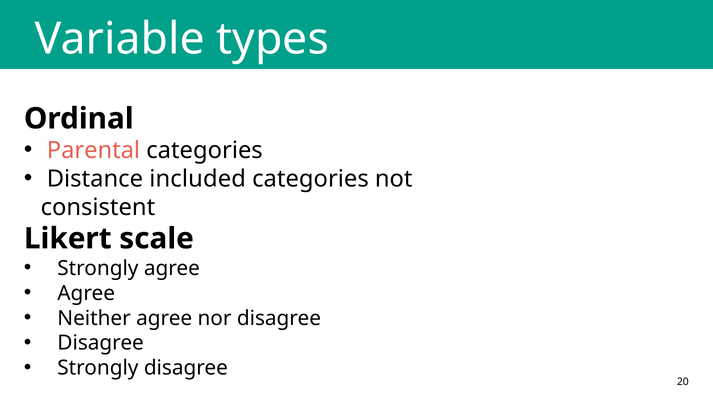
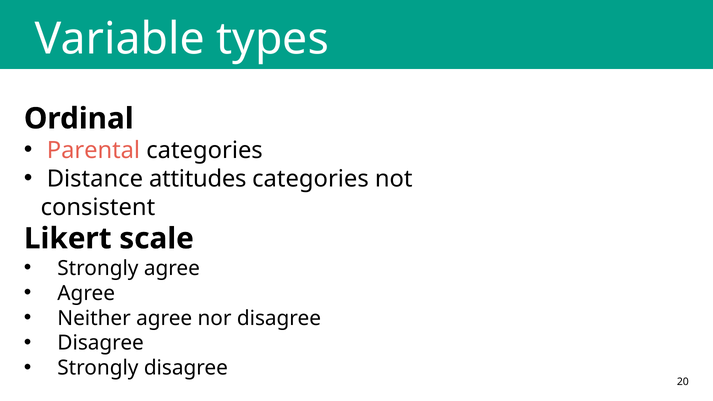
included: included -> attitudes
